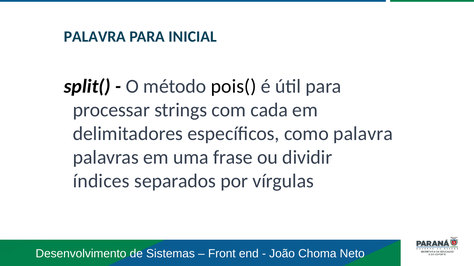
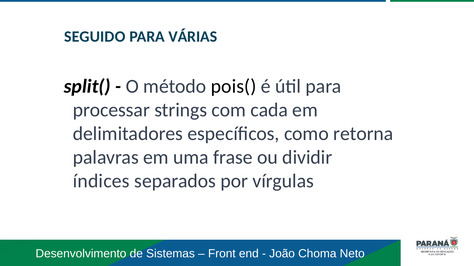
PALAVRA at (95, 37): PALAVRA -> SEGUIDO
INICIAL: INICIAL -> VÁRIAS
como palavra: palavra -> retorna
